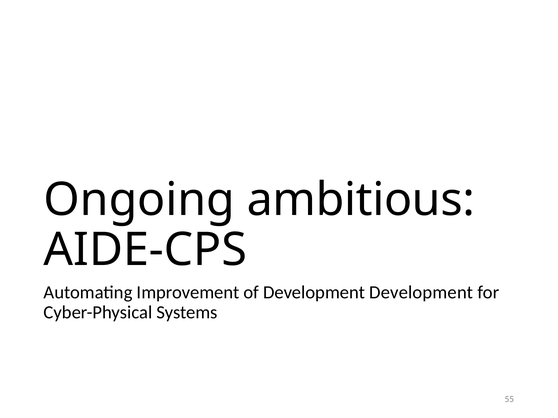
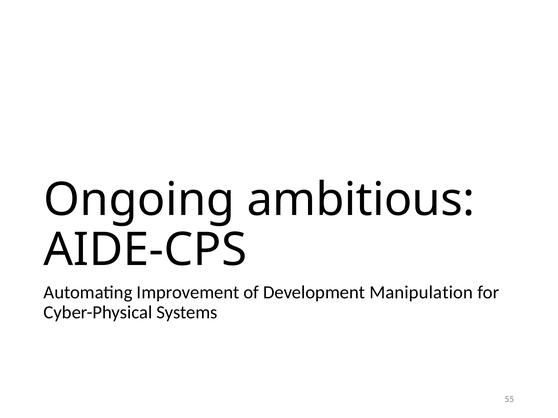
Development Development: Development -> Manipulation
